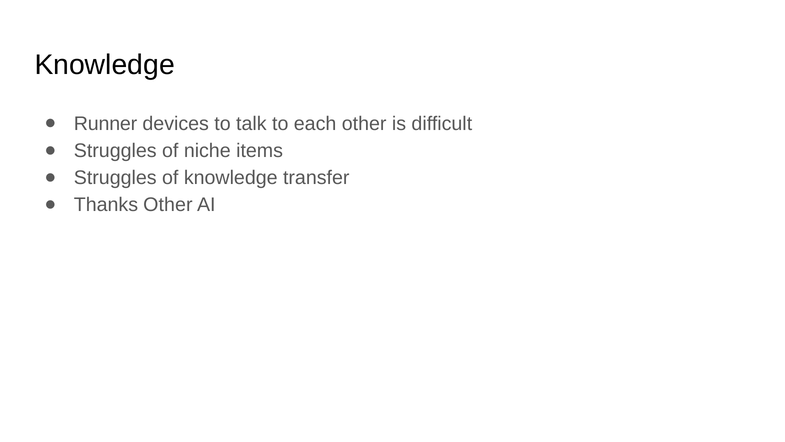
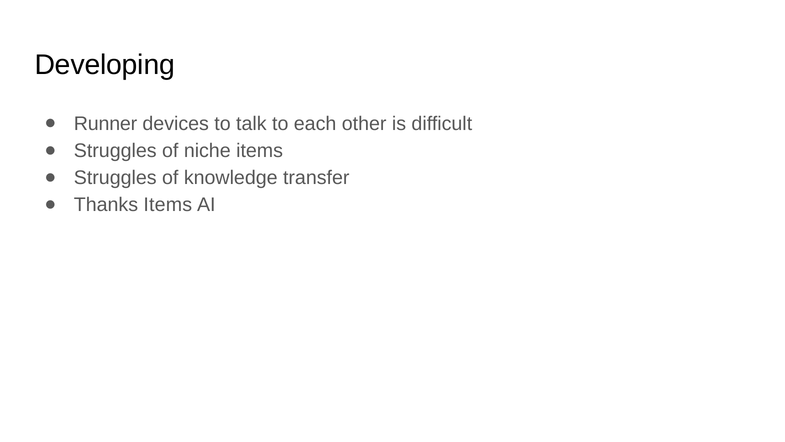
Knowledge at (105, 65): Knowledge -> Developing
Thanks Other: Other -> Items
